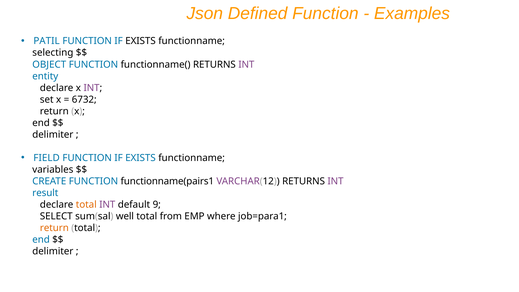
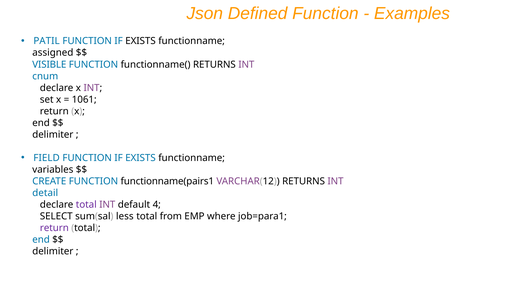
selecting: selecting -> assigned
OBJECT: OBJECT -> VISIBLE
entity: entity -> cnum
6732: 6732 -> 1061
result: result -> detail
total at (86, 205) colour: orange -> purple
9: 9 -> 4
well: well -> less
return at (54, 228) colour: orange -> purple
